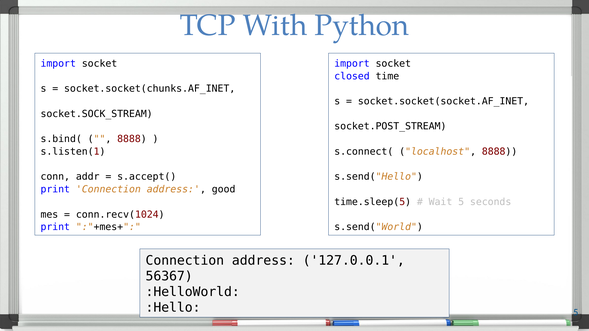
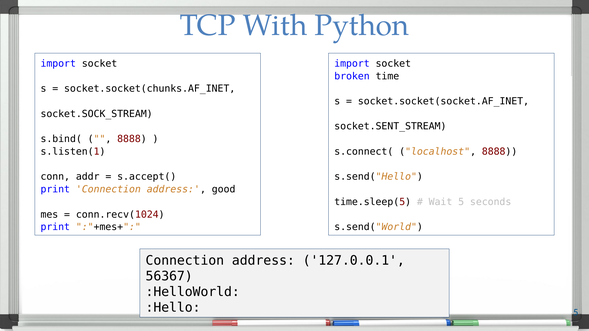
closed: closed -> broken
socket.POST_STREAM: socket.POST_STREAM -> socket.SENT_STREAM
